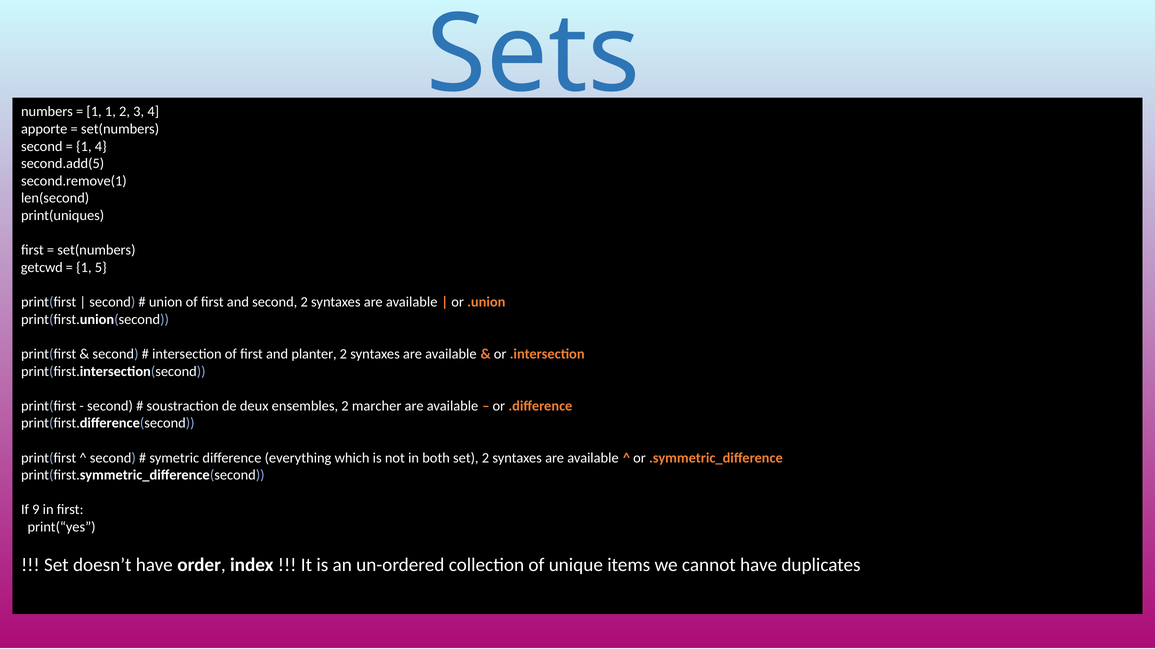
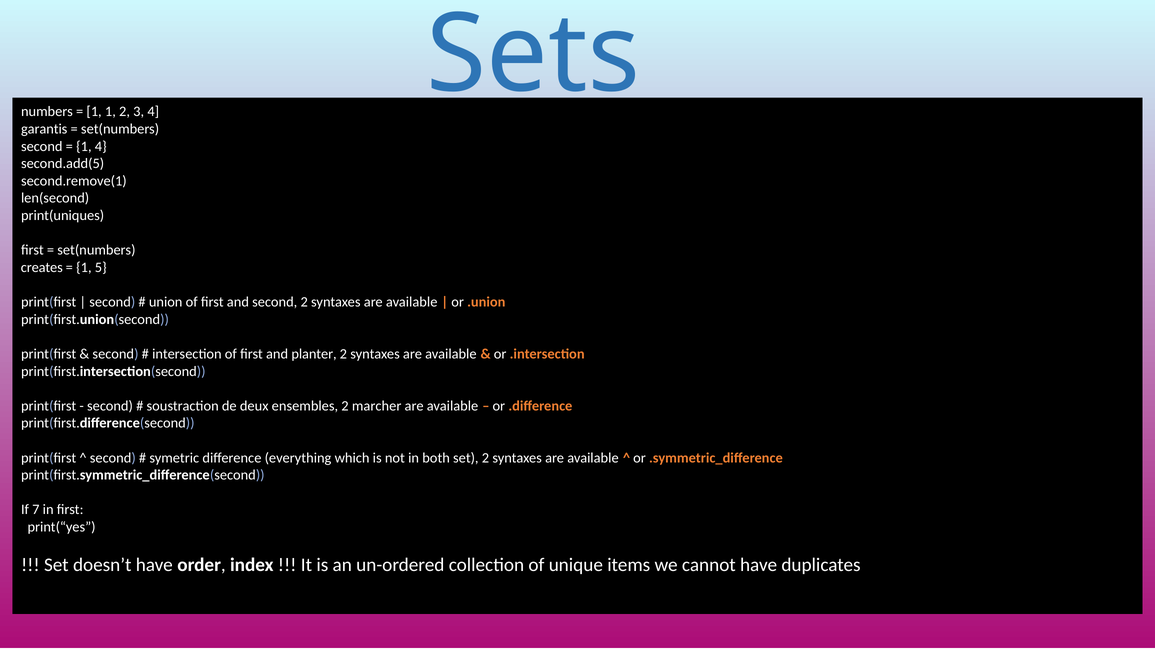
apporte: apporte -> garantis
getcwd: getcwd -> creates
9: 9 -> 7
